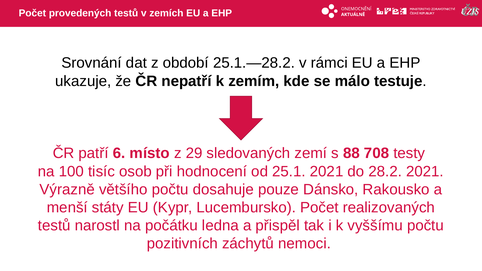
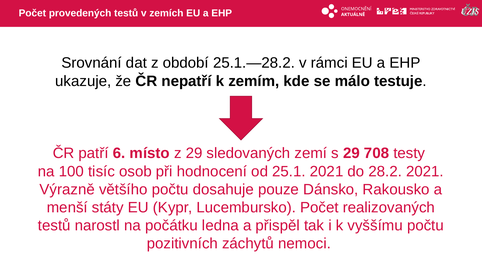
s 88: 88 -> 29
